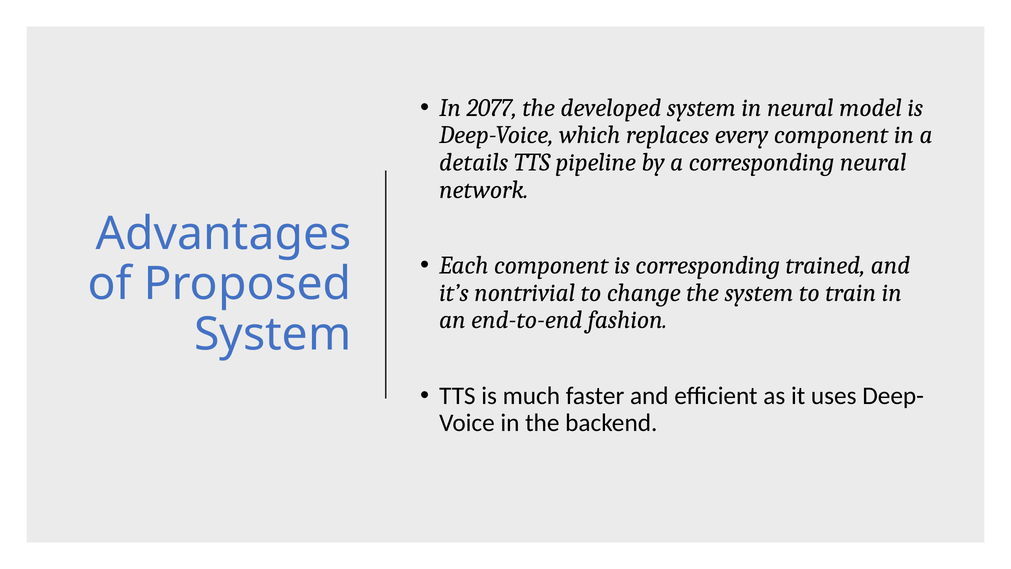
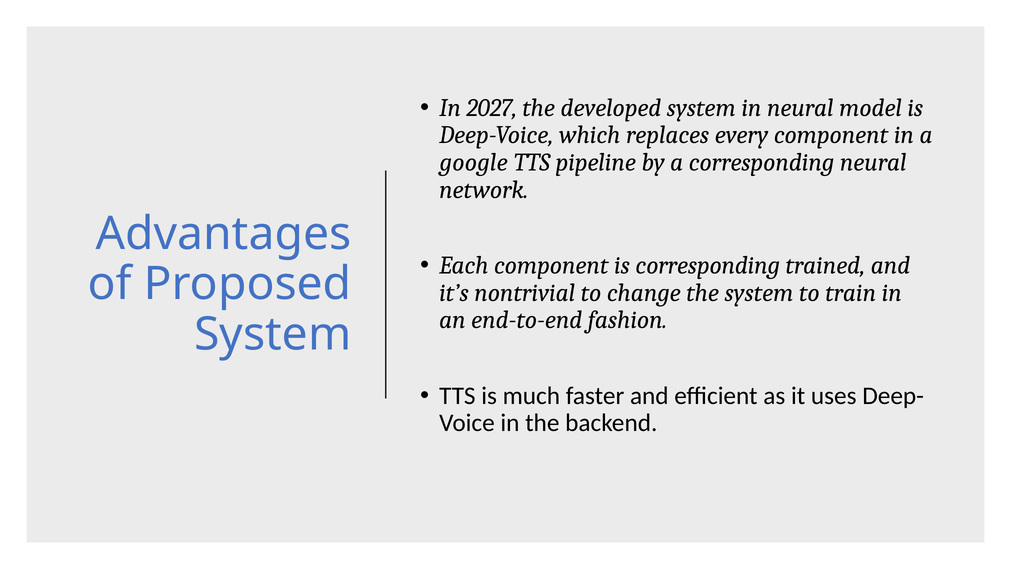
2077: 2077 -> 2027
details: details -> google
